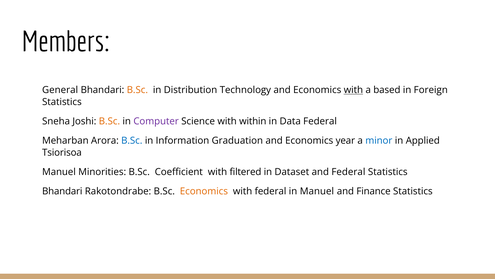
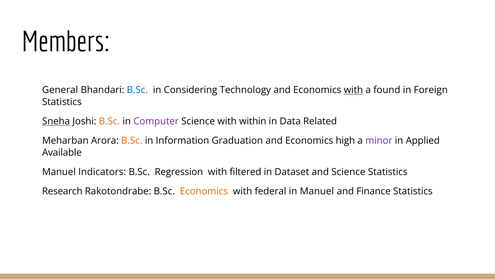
B.Sc at (137, 90) colour: orange -> blue
Distribution: Distribution -> Considering
based: based -> found
Sneha underline: none -> present
Data Federal: Federal -> Related
B.Sc at (132, 140) colour: blue -> orange
year: year -> high
minor colour: blue -> purple
Tsiorisoa: Tsiorisoa -> Available
Minorities: Minorities -> Indicators
Coefficient: Coefficient -> Regression
and Federal: Federal -> Science
Bhandari at (62, 191): Bhandari -> Research
